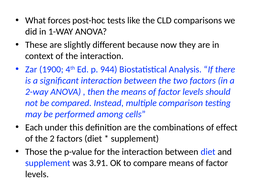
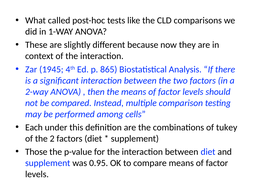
forces: forces -> called
1900: 1900 -> 1945
944: 944 -> 865
effect: effect -> tukey
3.91: 3.91 -> 0.95
